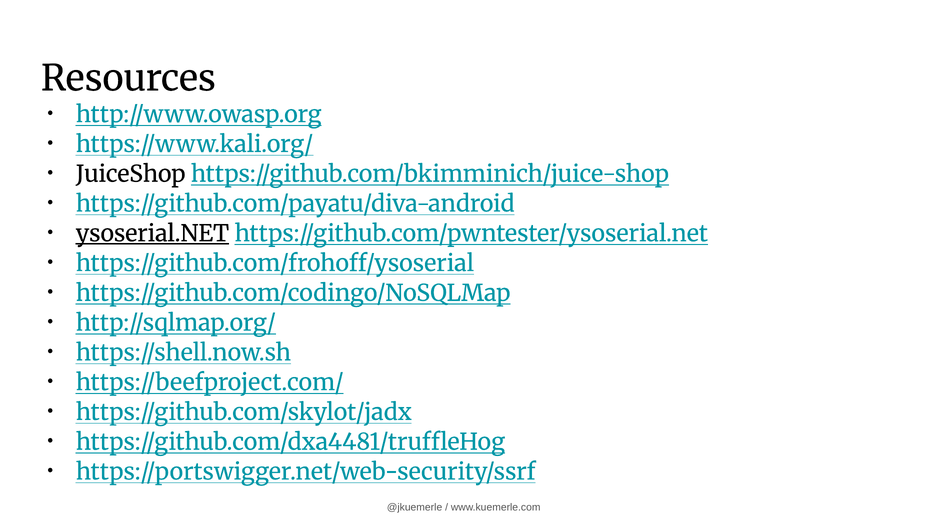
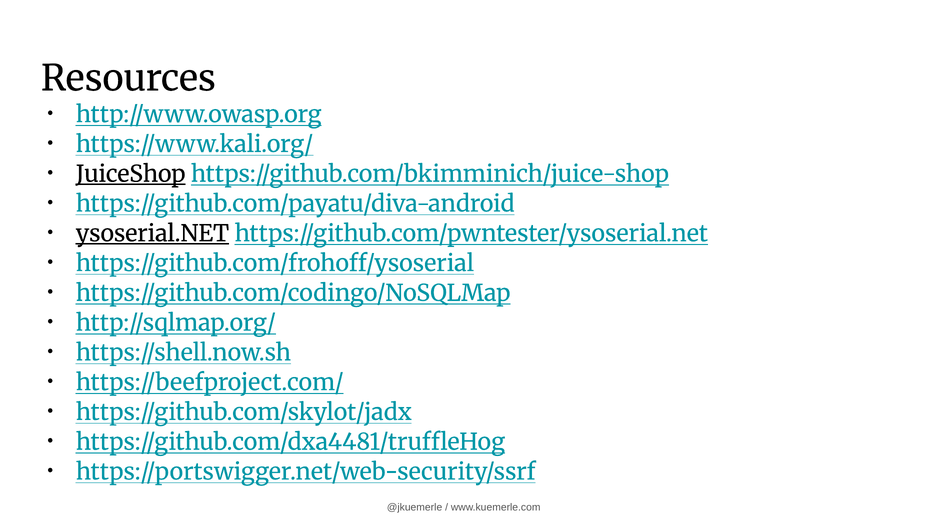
JuiceShop underline: none -> present
